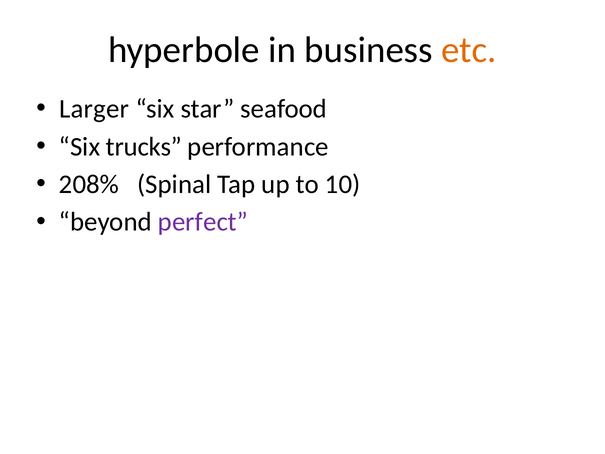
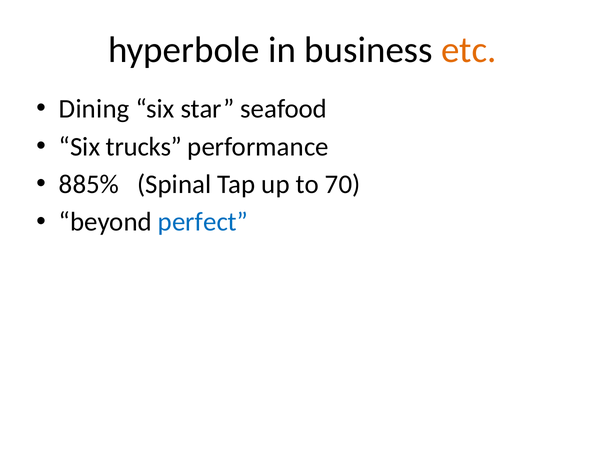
Larger: Larger -> Dining
208%: 208% -> 885%
10: 10 -> 70
perfect colour: purple -> blue
